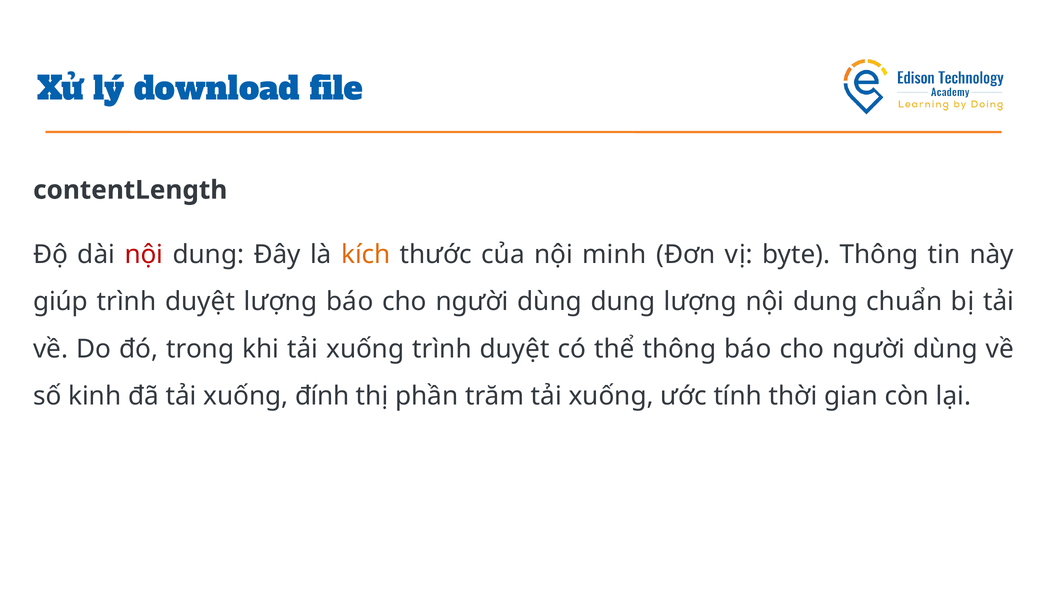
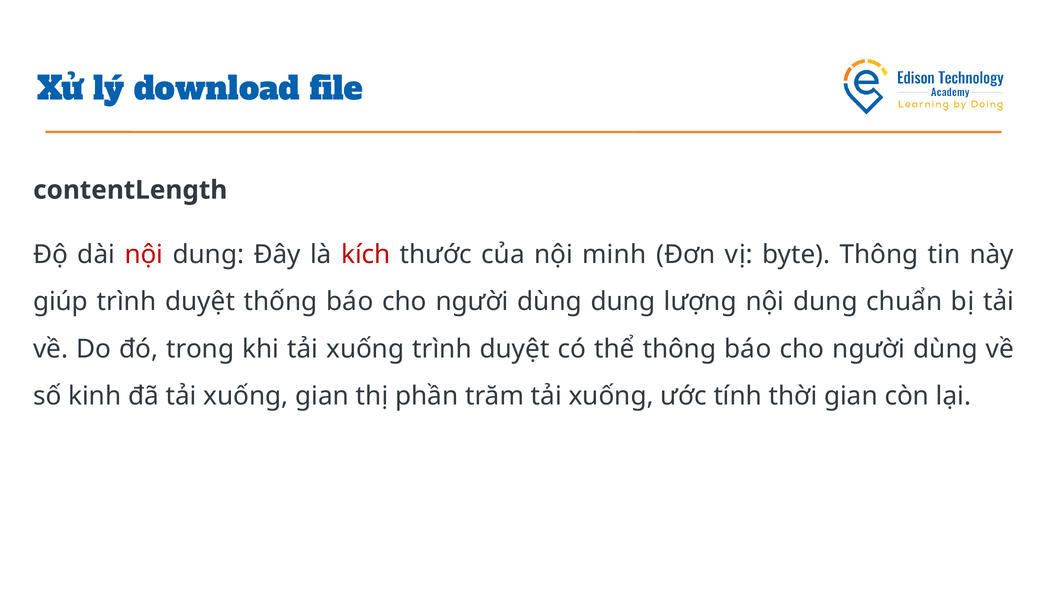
kích colour: orange -> red
duyệt lượng: lượng -> thống
xuống đính: đính -> gian
